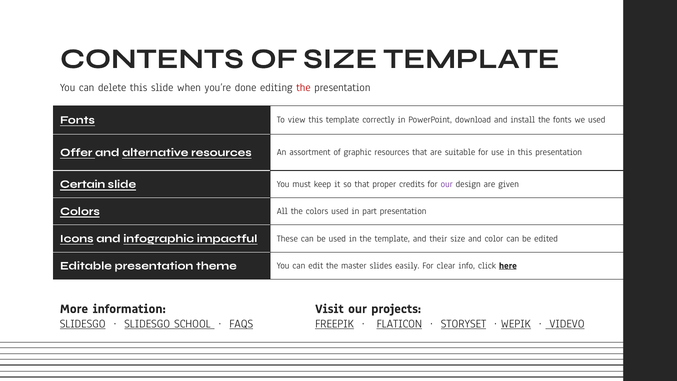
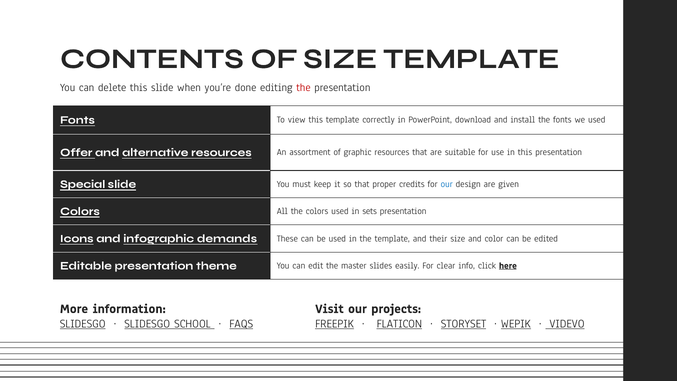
Certain: Certain -> Special
our at (447, 184) colour: purple -> blue
part: part -> sets
impactful: impactful -> demands
